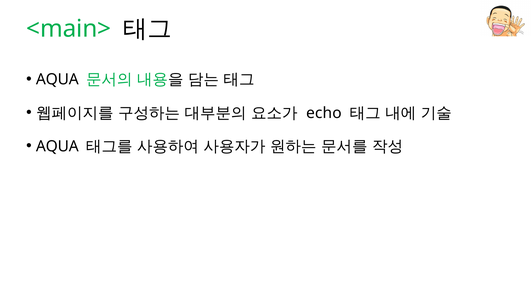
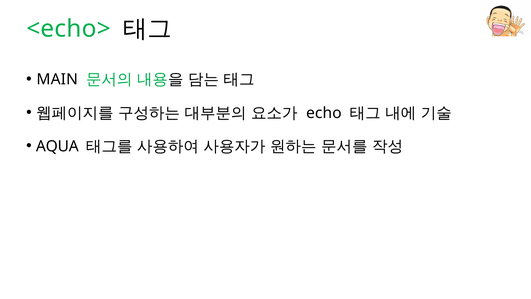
<main>: <main> -> <echo>
AQUA at (57, 79): AQUA -> MAIN
